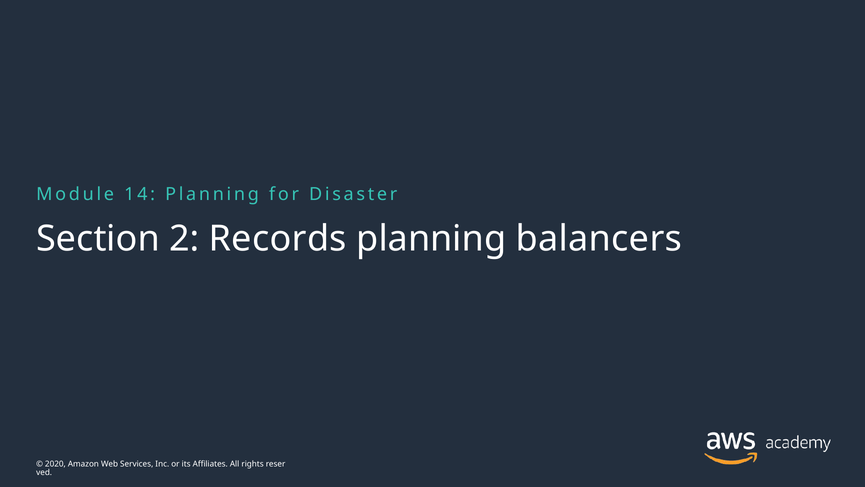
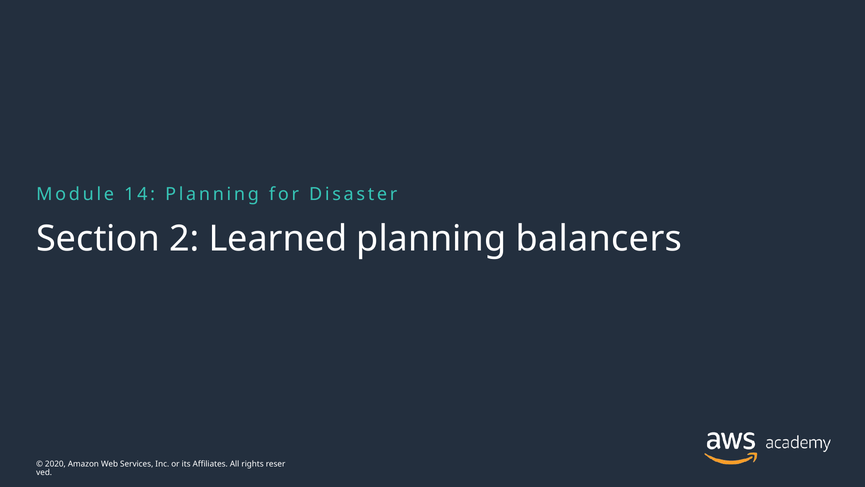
Records: Records -> Learned
